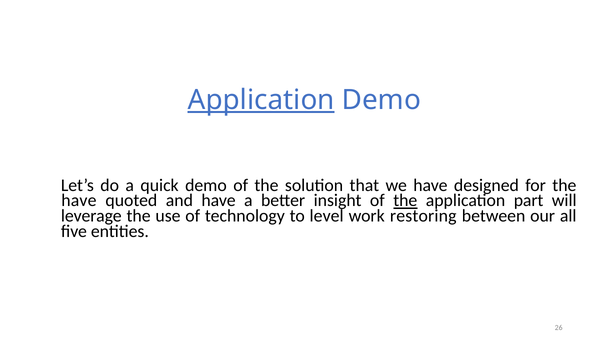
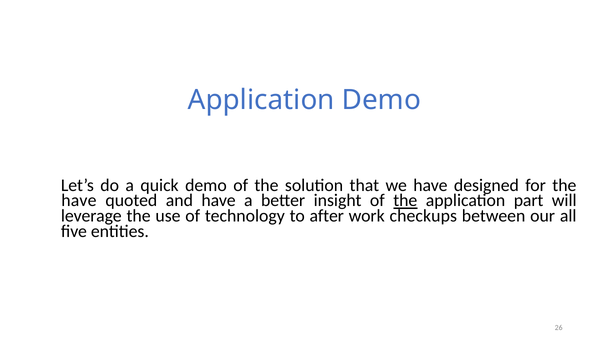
Application at (261, 100) underline: present -> none
level: level -> after
restoring: restoring -> checkups
